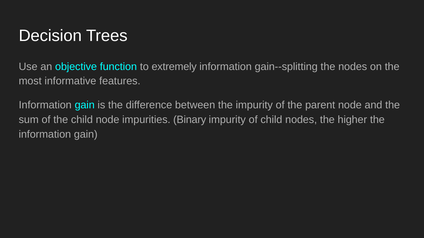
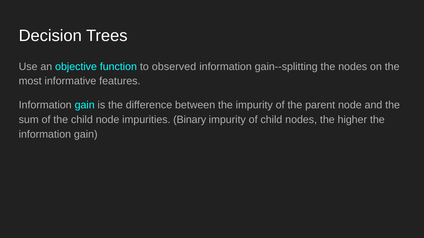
extremely: extremely -> observed
